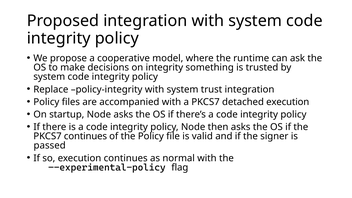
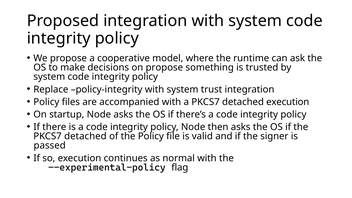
on integrity: integrity -> propose
continues at (85, 136): continues -> detached
